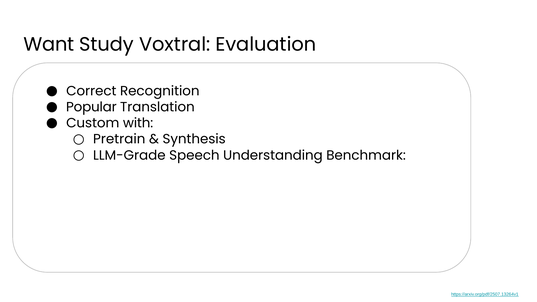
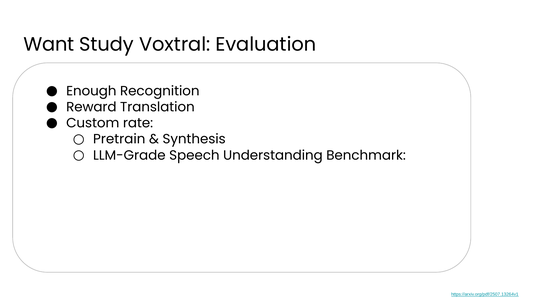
Correct: Correct -> Enough
Popular: Popular -> Reward
with: with -> rate
